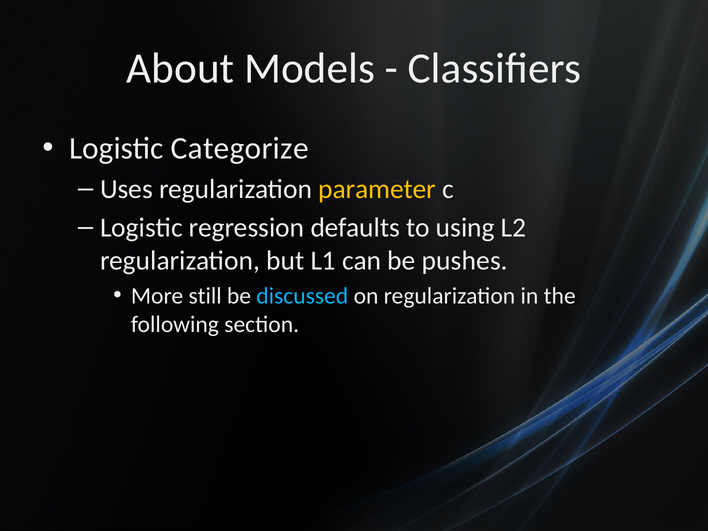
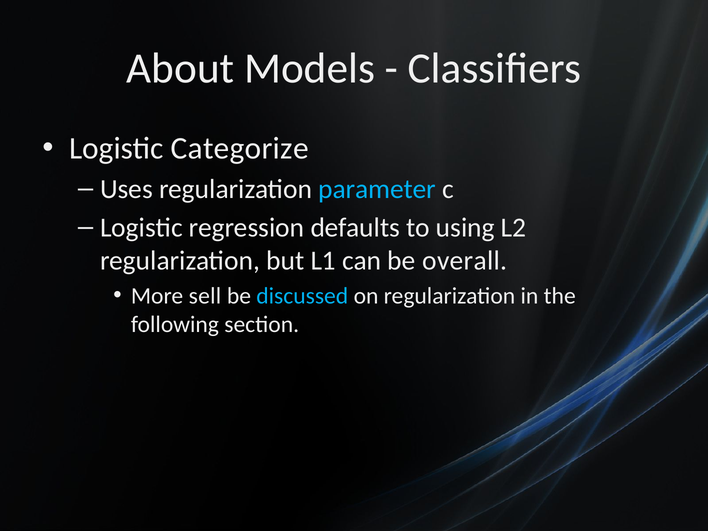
parameter colour: yellow -> light blue
pushes: pushes -> overall
still: still -> sell
